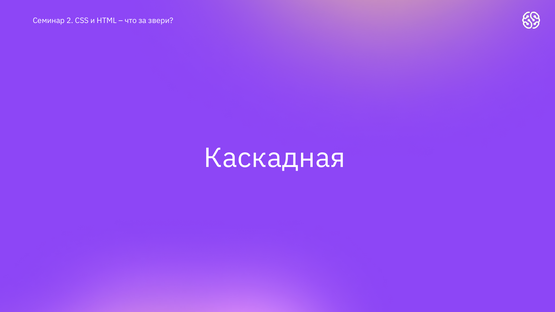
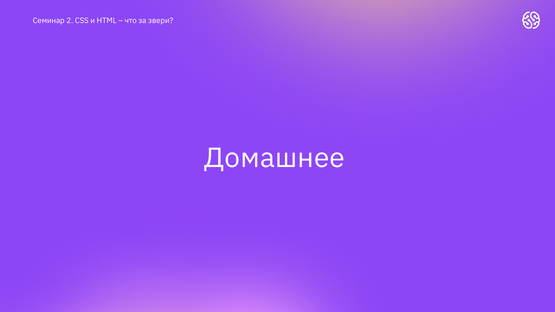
Каскадная: Каскадная -> Домашнее
